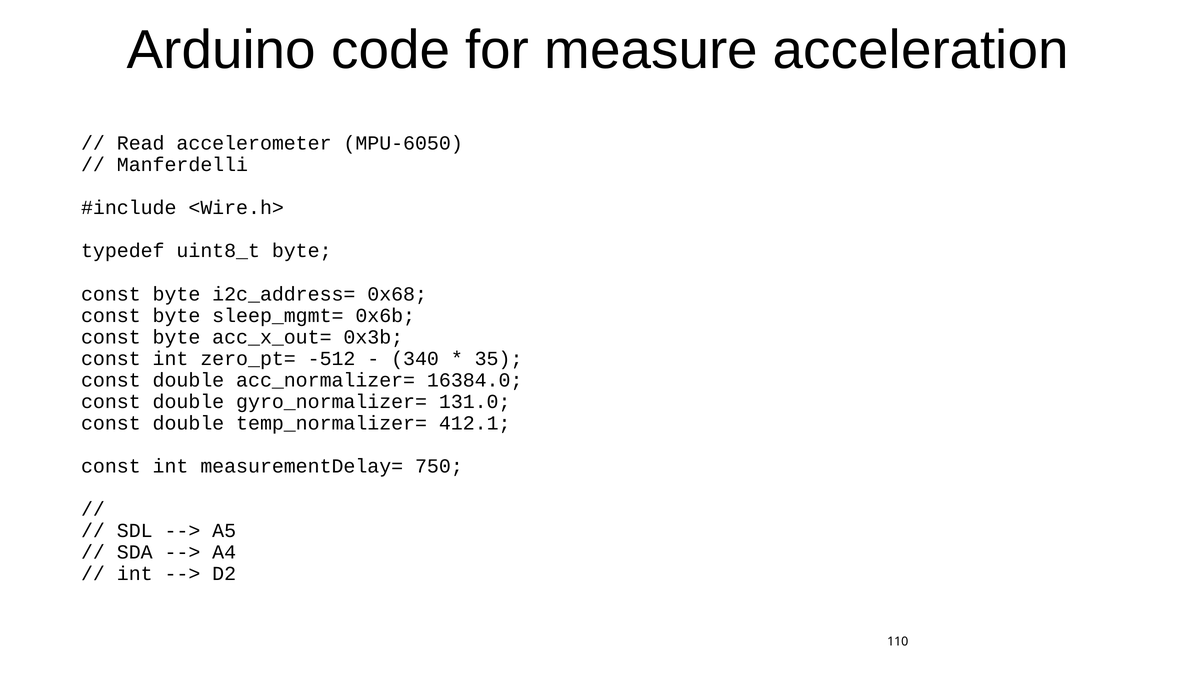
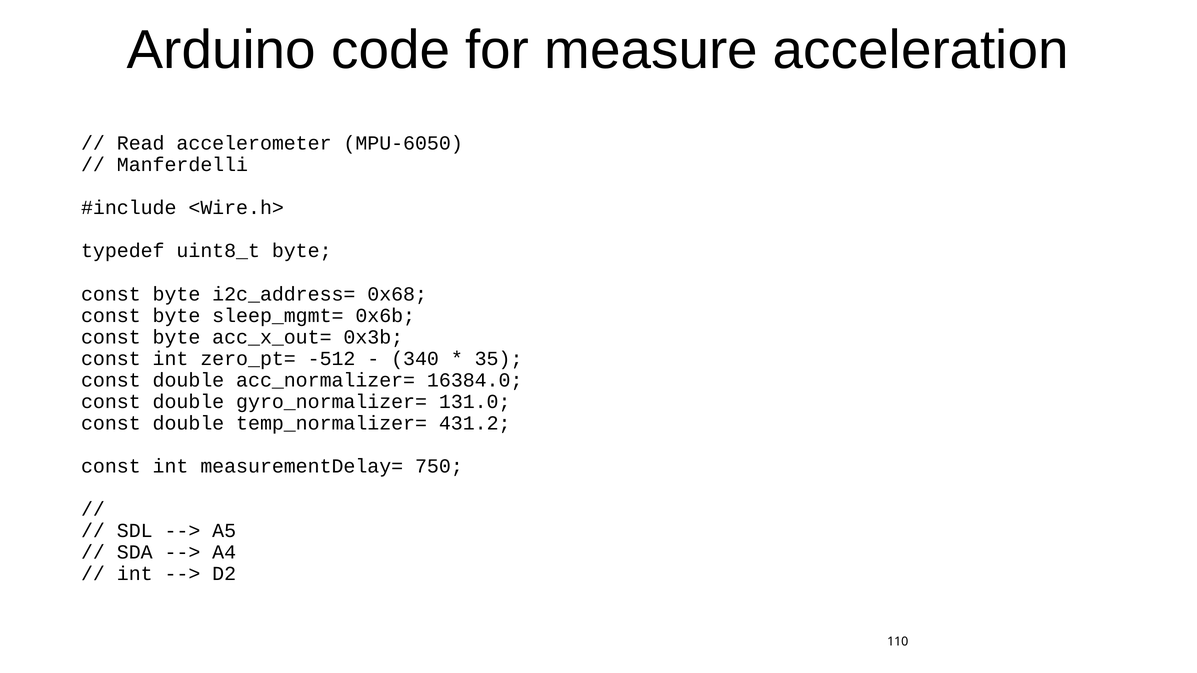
412.1: 412.1 -> 431.2
